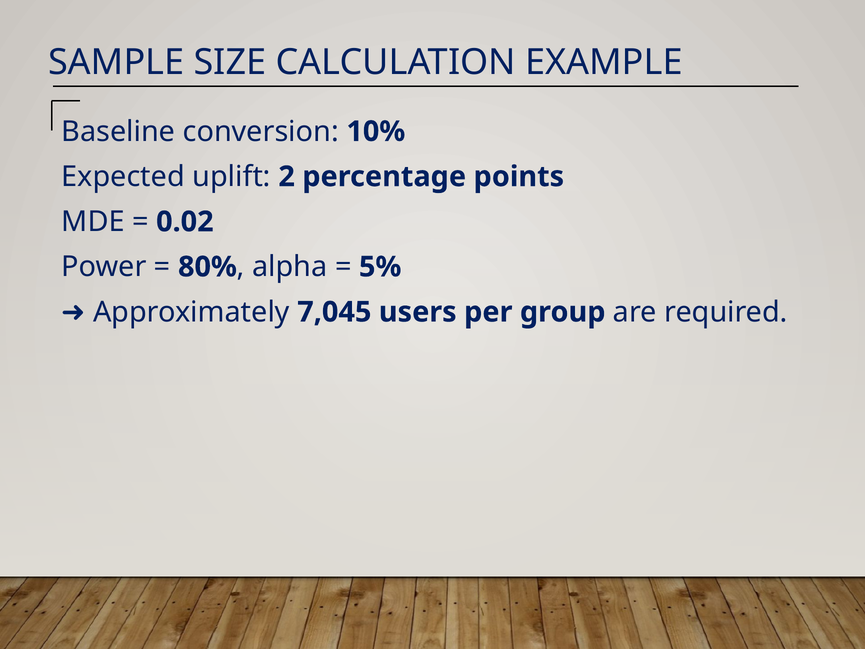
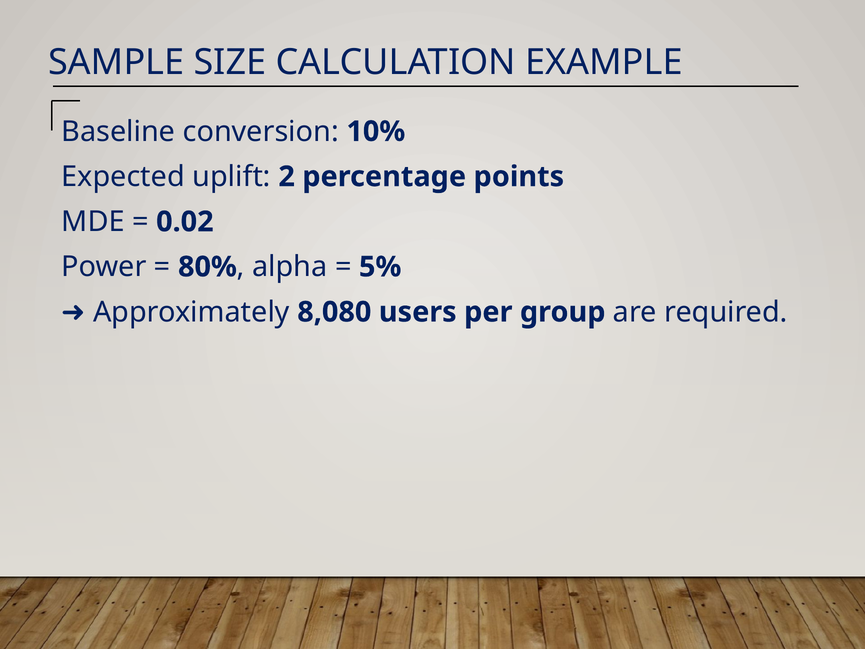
7,045: 7,045 -> 8,080
